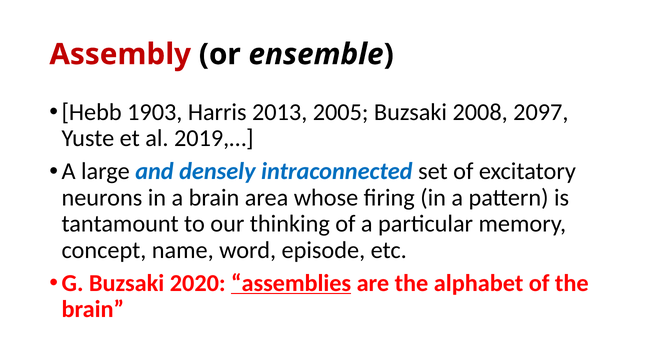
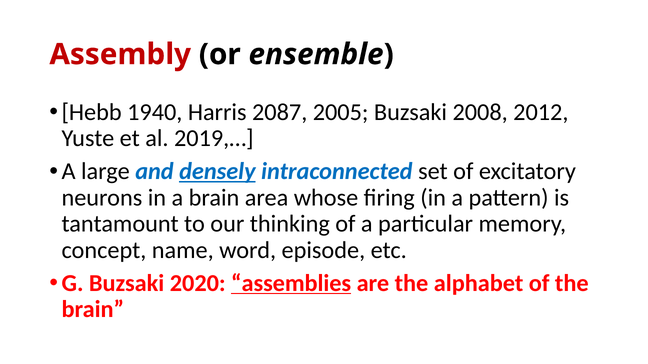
1903: 1903 -> 1940
2013: 2013 -> 2087
2097: 2097 -> 2012
densely underline: none -> present
